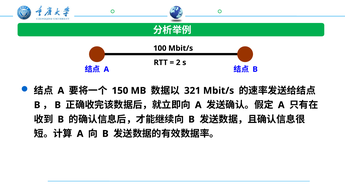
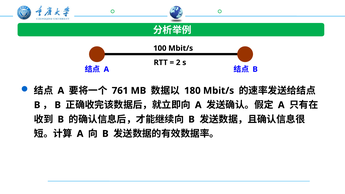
150: 150 -> 761
321: 321 -> 180
